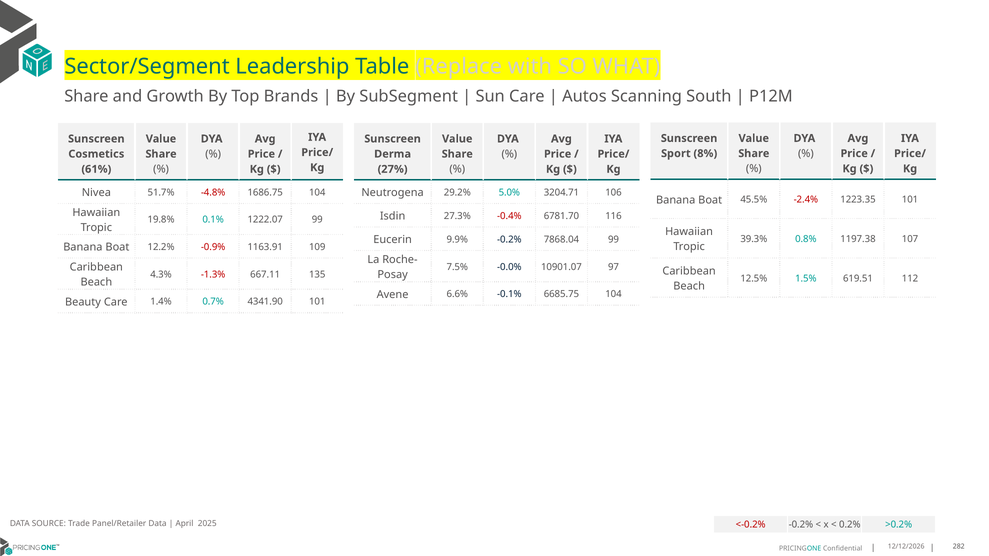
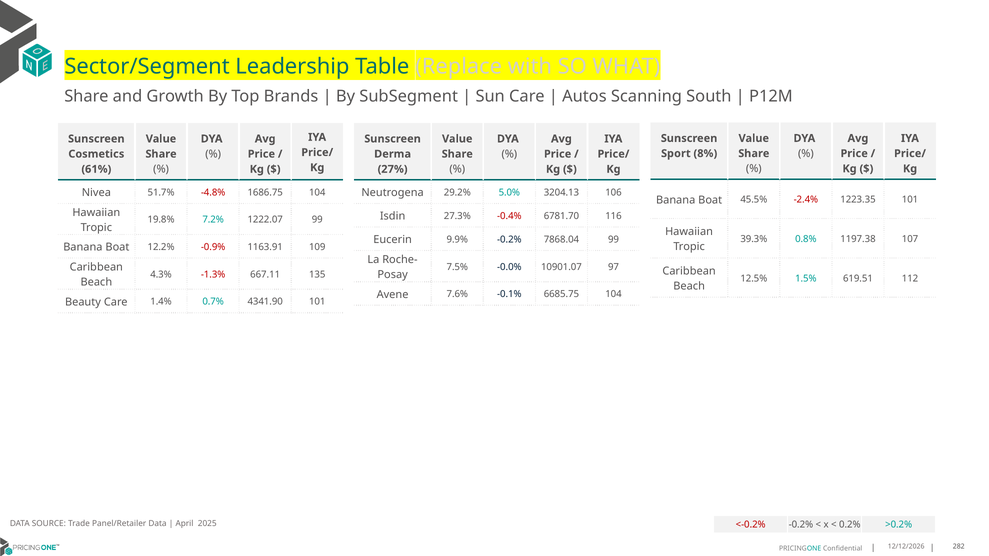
3204.71: 3204.71 -> 3204.13
0.1%: 0.1% -> 7.2%
6.6%: 6.6% -> 7.6%
